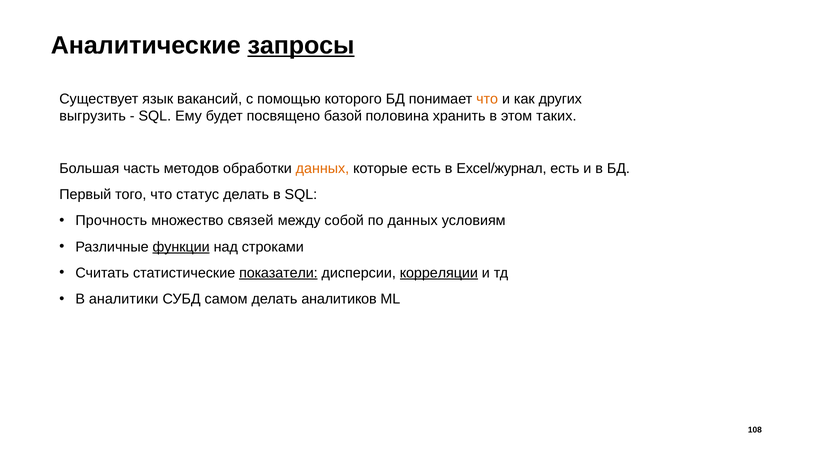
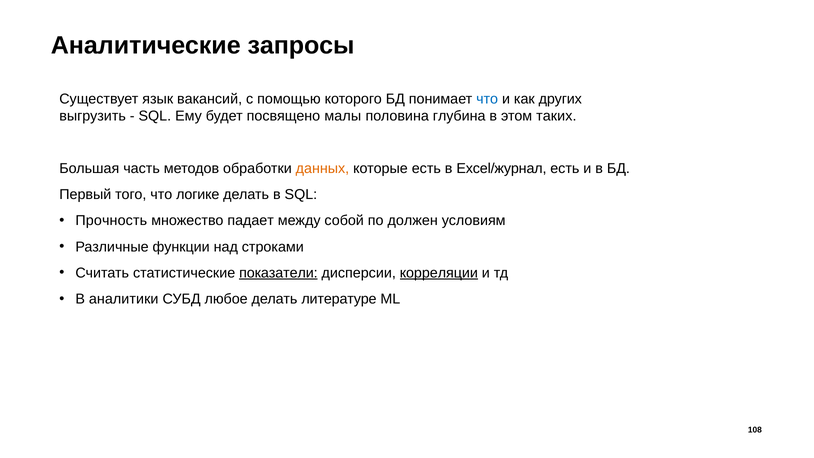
запросы underline: present -> none
что at (487, 99) colour: orange -> blue
базой: базой -> малы
хранить: хранить -> глубина
статус: статус -> логике
связей: связей -> падает
по данных: данных -> должен
функции underline: present -> none
самом: самом -> любое
аналитиков: аналитиков -> литературе
